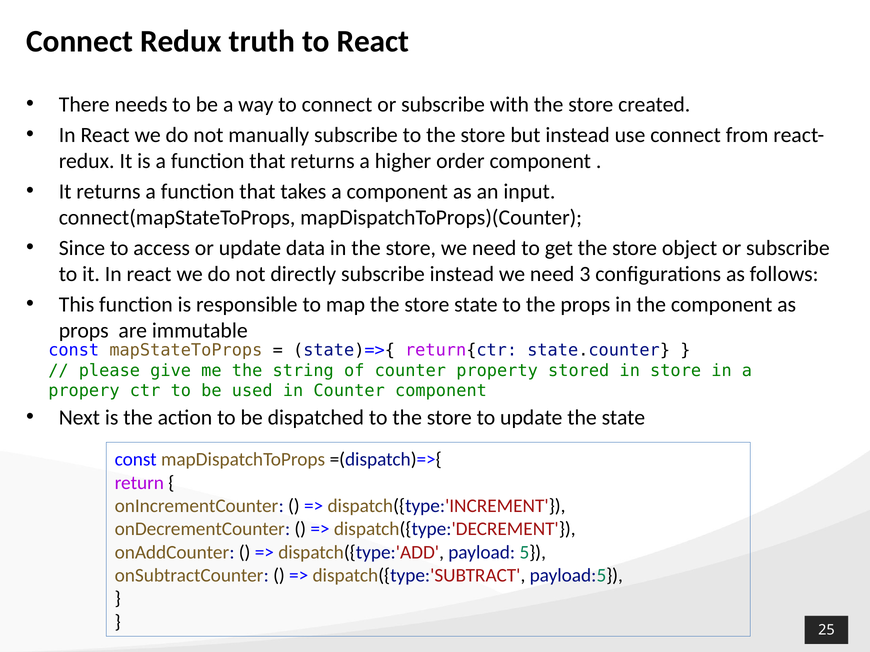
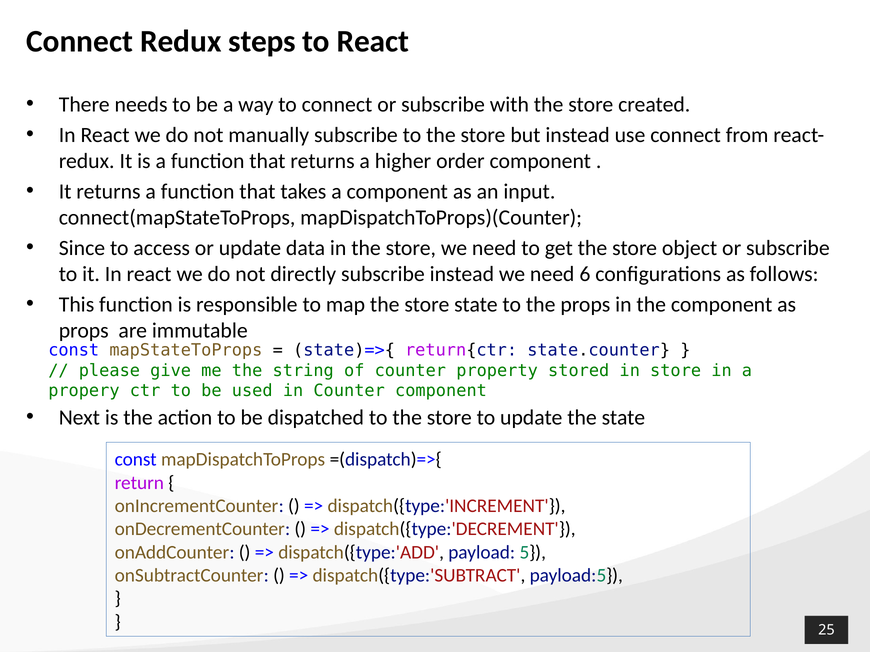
truth: truth -> steps
3: 3 -> 6
